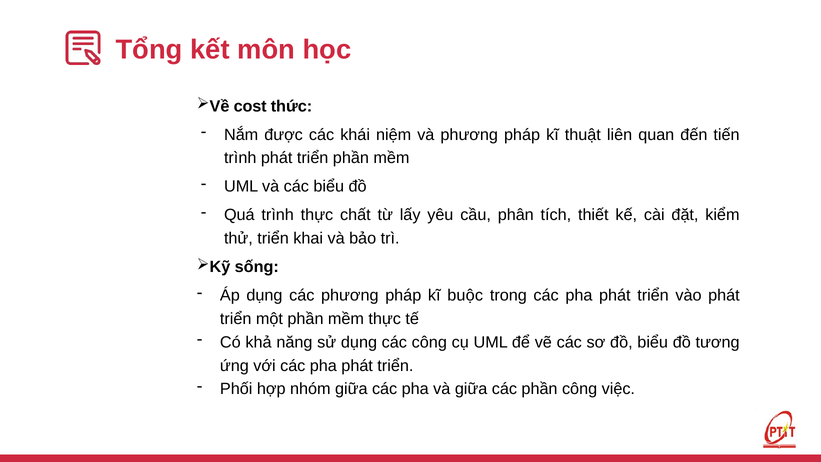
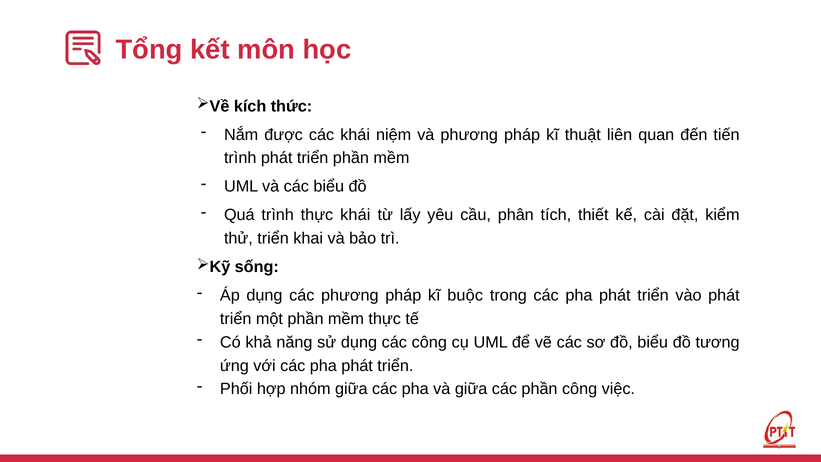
cost: cost -> kích
thực chất: chất -> khái
